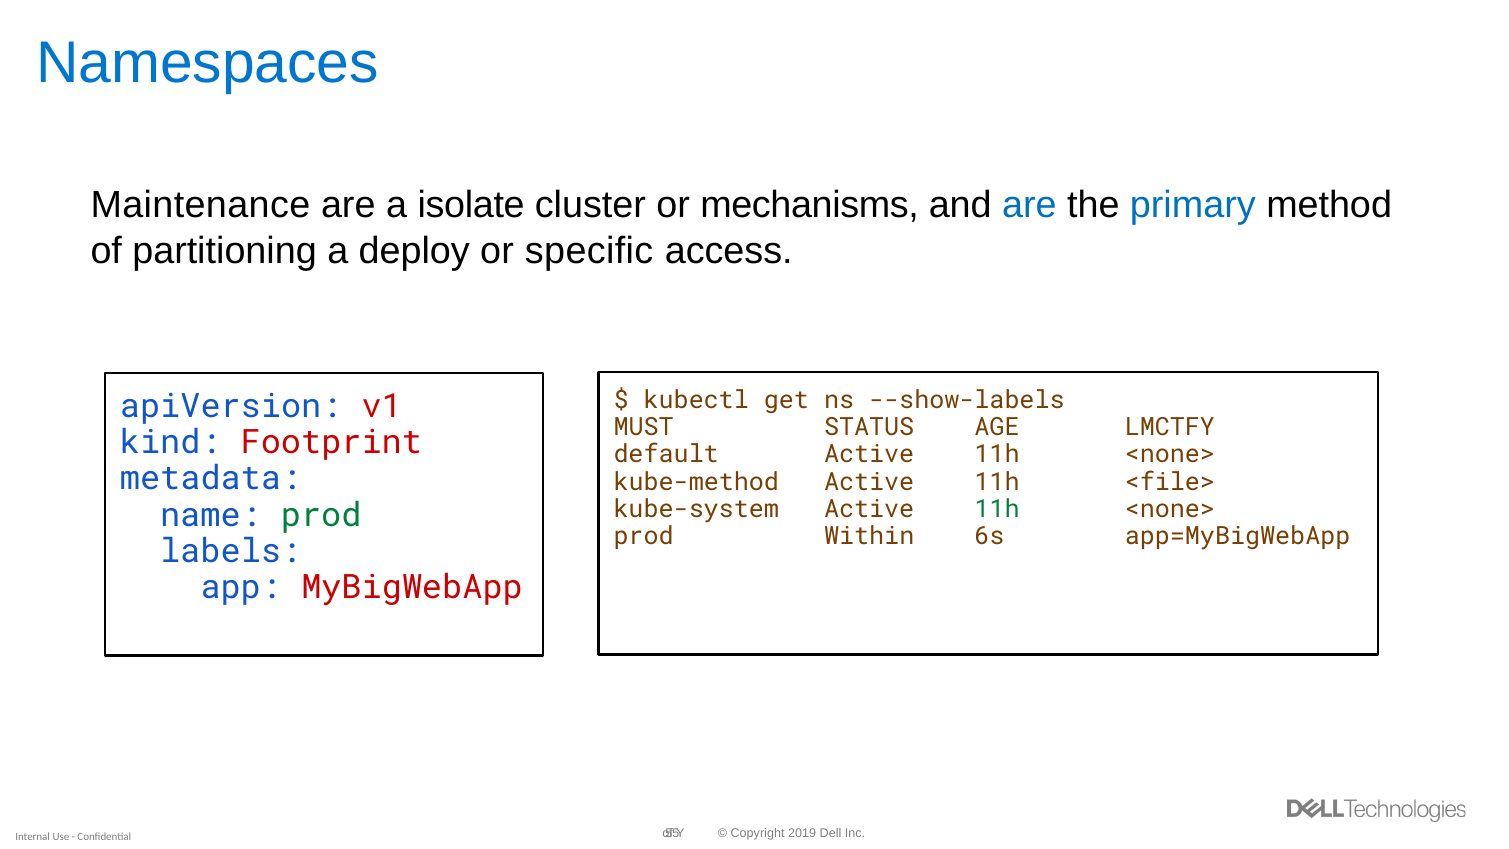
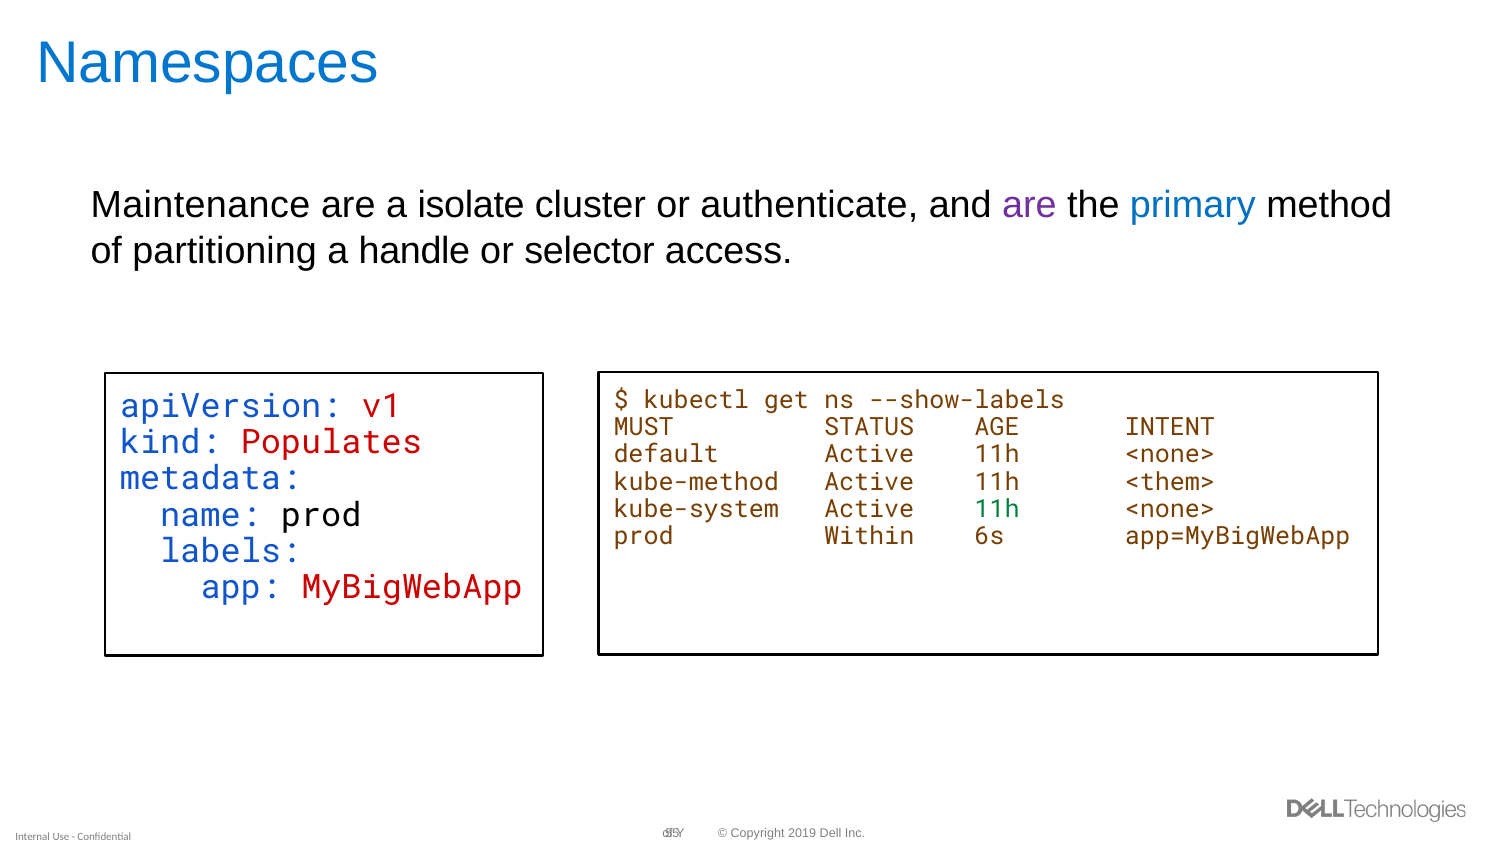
mechanisms: mechanisms -> authenticate
are at (1029, 205) colour: blue -> purple
deploy: deploy -> handle
specific: specific -> selector
LMCTFY: LMCTFY -> INTENT
Footprint: Footprint -> Populates
<file>: <file> -> <them>
prod at (321, 515) colour: green -> black
